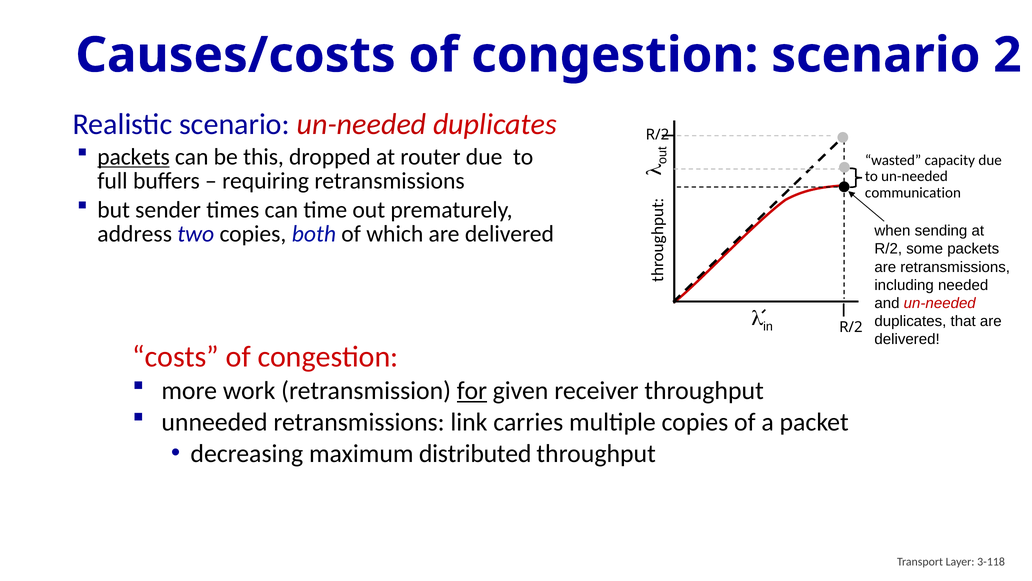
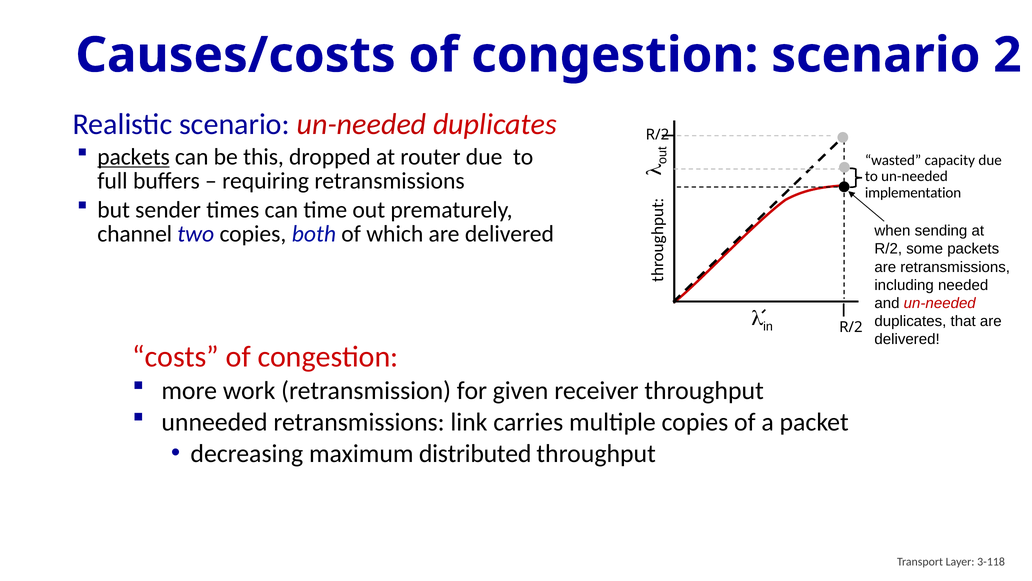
communication: communication -> implementation
address: address -> channel
for underline: present -> none
